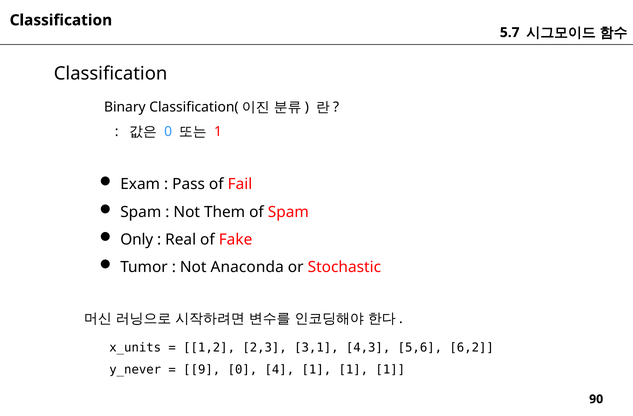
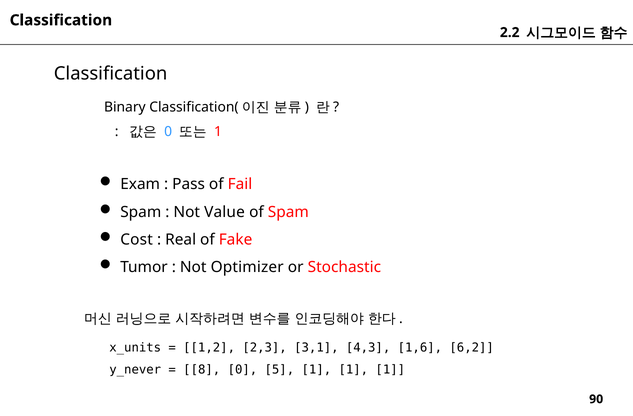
5.7: 5.7 -> 2.2
Them: Them -> Value
Only: Only -> Cost
Anaconda: Anaconda -> Optimizer
5,6: 5,6 -> 1,6
9: 9 -> 8
4: 4 -> 5
